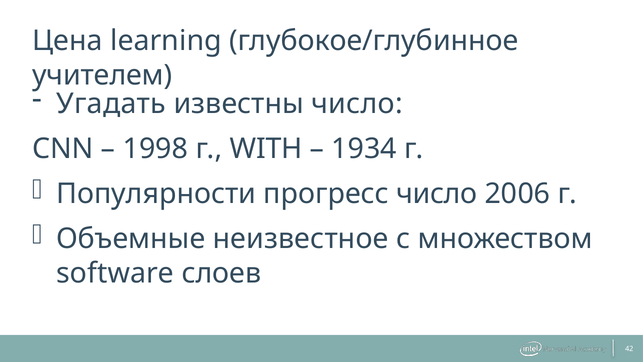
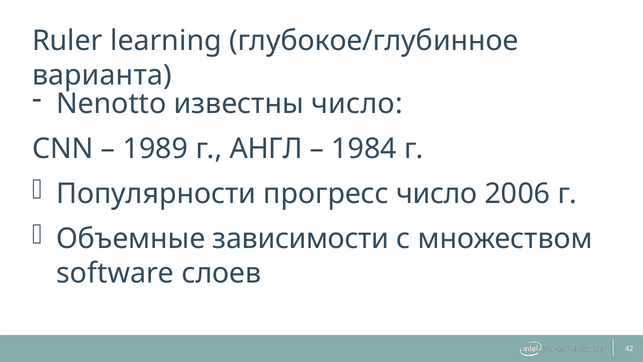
Цена: Цена -> Ruler
учителем: учителем -> варианта
Угадать: Угадать -> Nenotto
1998: 1998 -> 1989
WITH: WITH -> АНГЛ
1934: 1934 -> 1984
неизвестное: неизвестное -> зависимости
